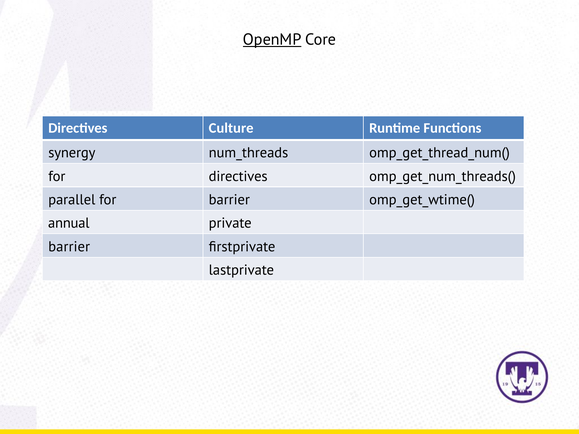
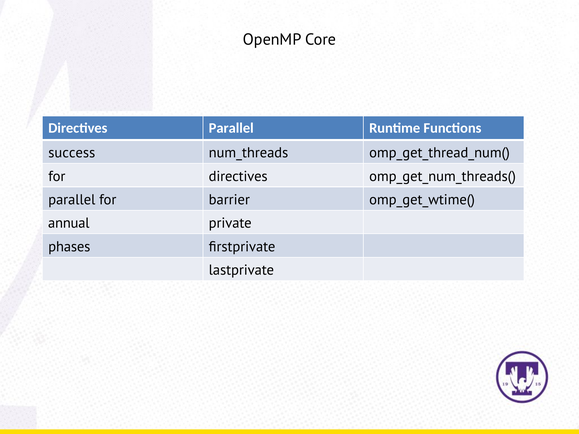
OpenMP underline: present -> none
Directives Culture: Culture -> Parallel
synergy: synergy -> success
barrier at (69, 247): barrier -> phases
